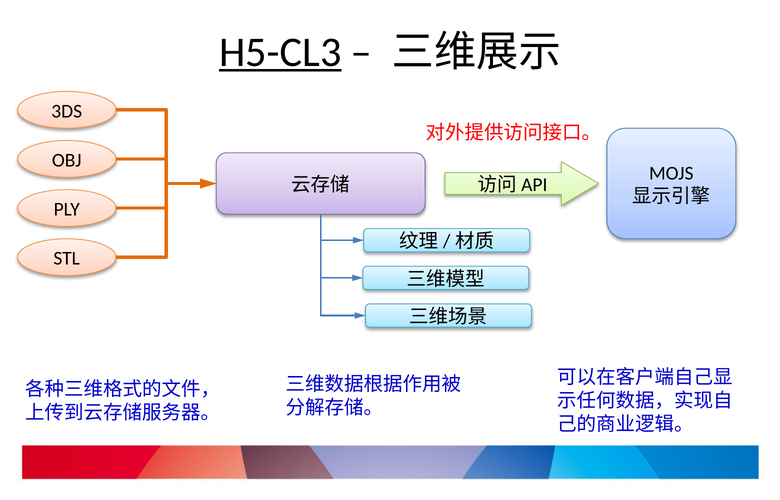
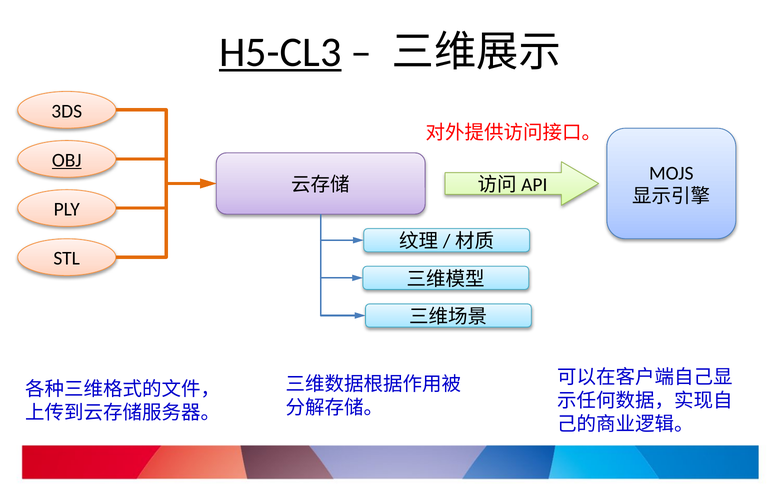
OBJ underline: none -> present
